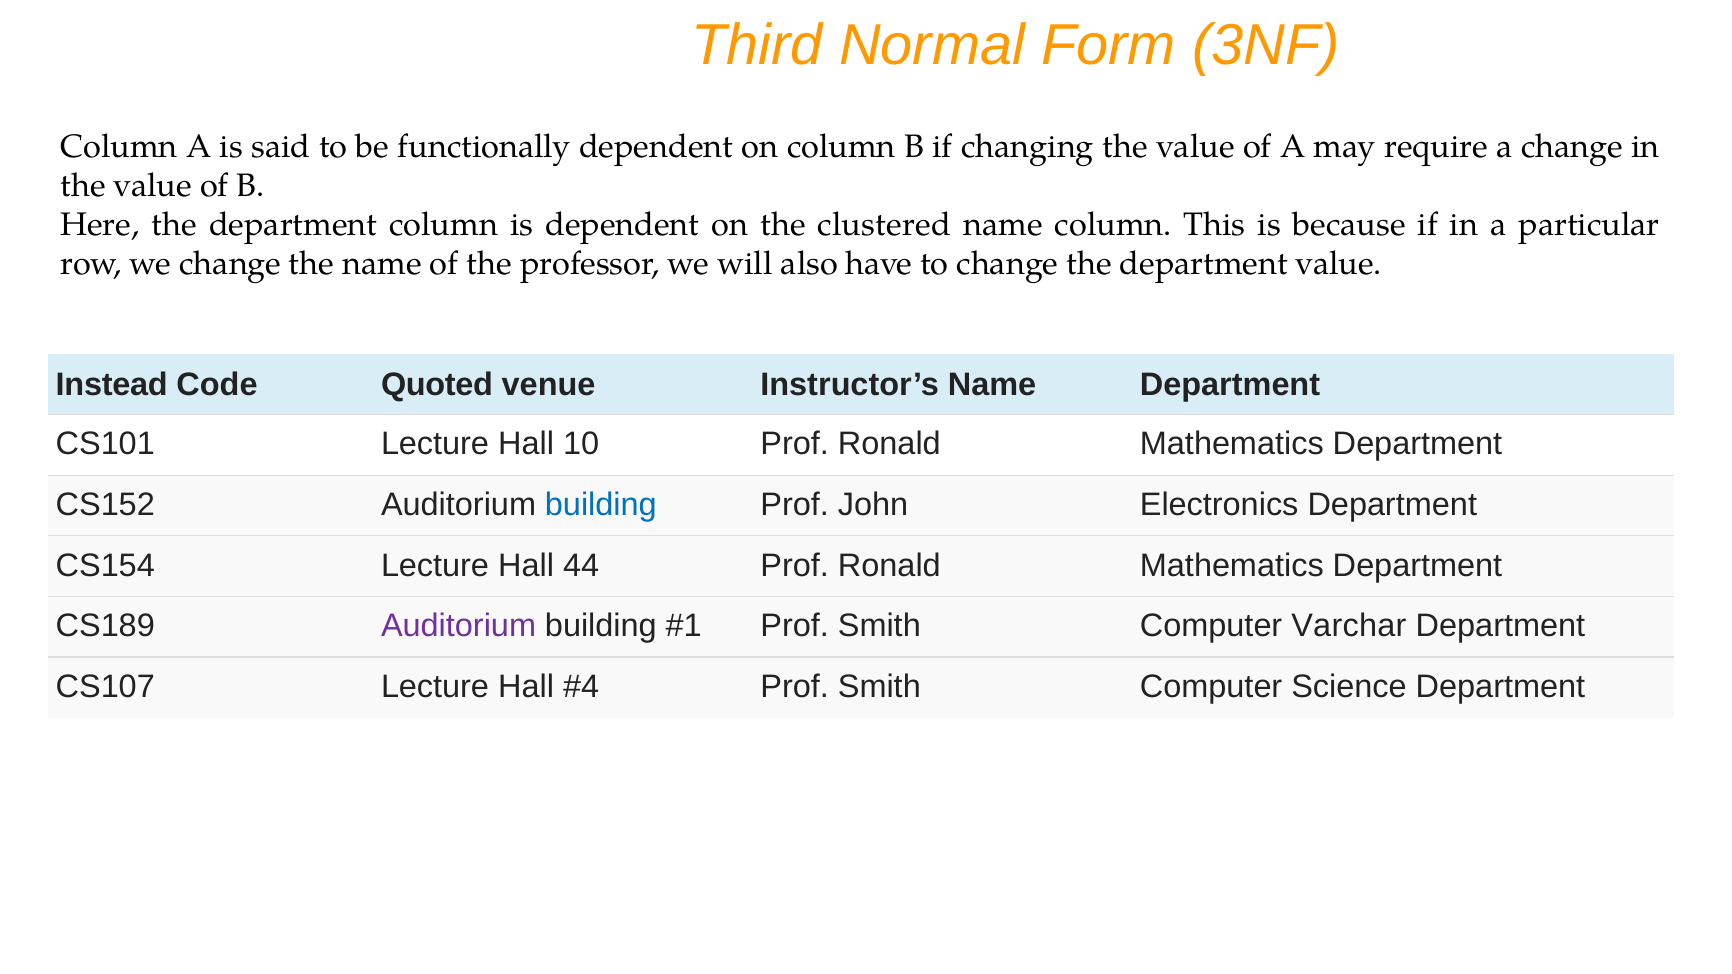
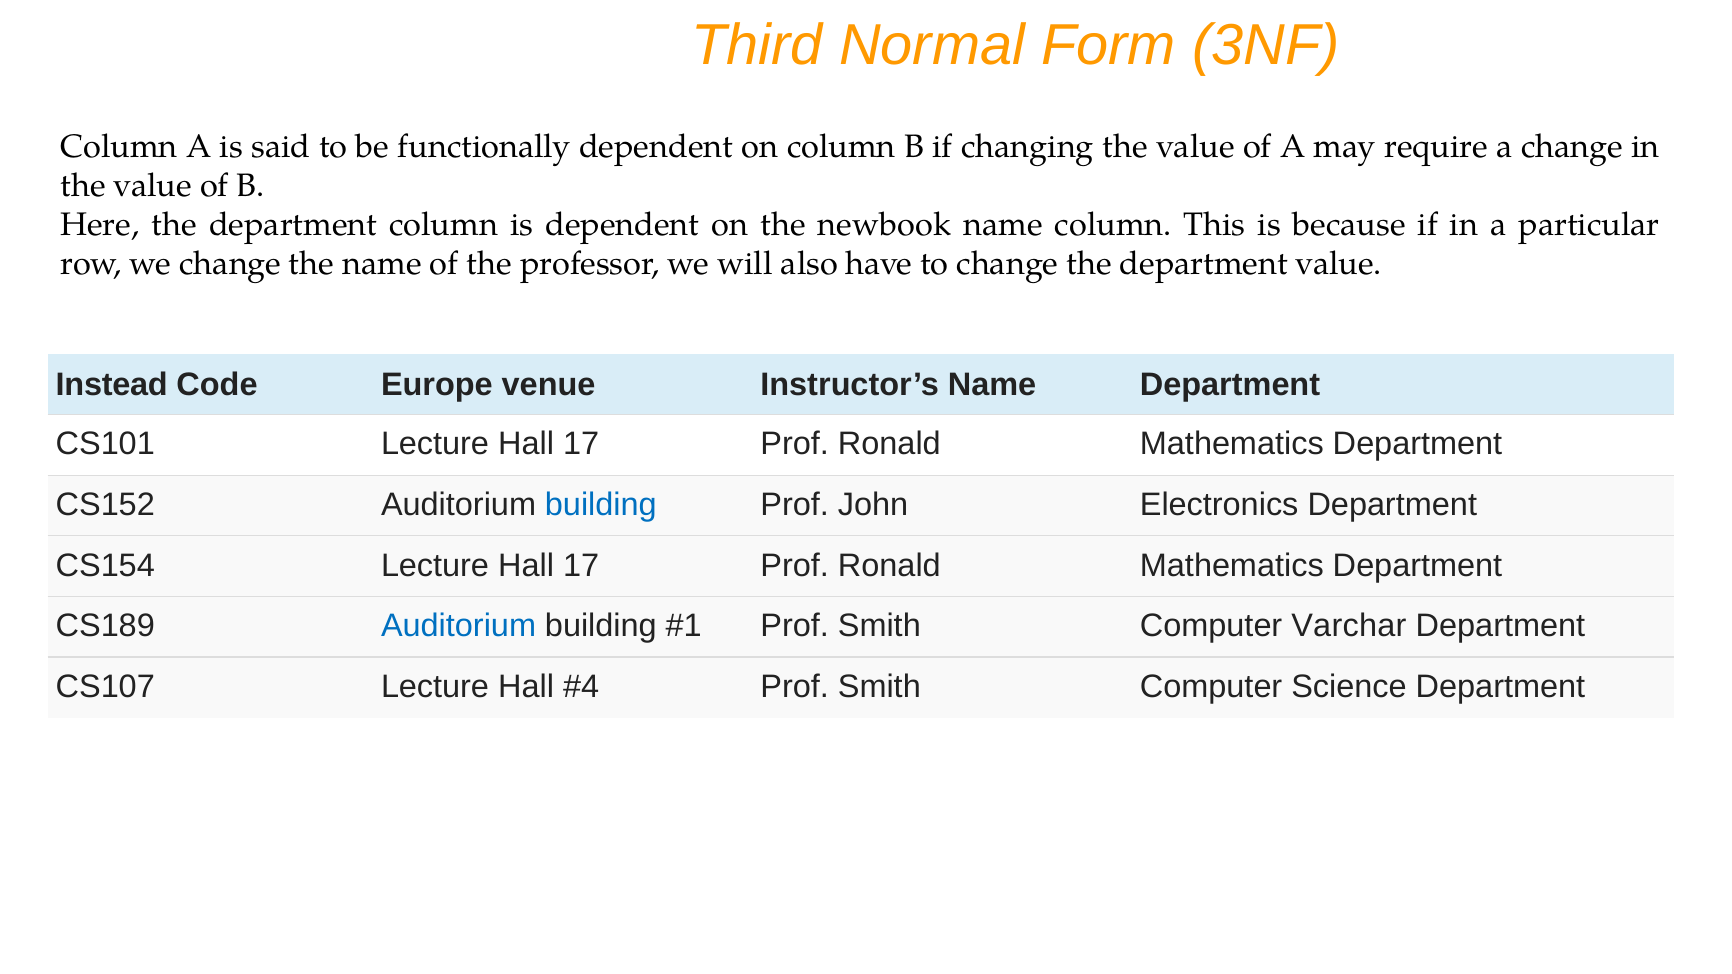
clustered: clustered -> newbook
Quoted: Quoted -> Europe
CS101 Lecture Hall 10: 10 -> 17
CS154 Lecture Hall 44: 44 -> 17
Auditorium at (459, 626) colour: purple -> blue
